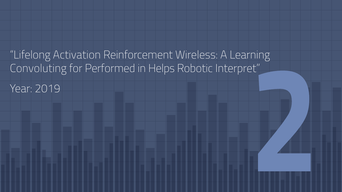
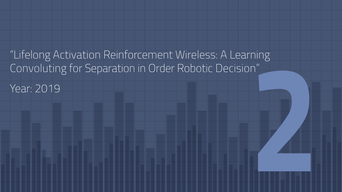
Performed: Performed -> Separation
Helps: Helps -> Order
Interpret: Interpret -> Decision
